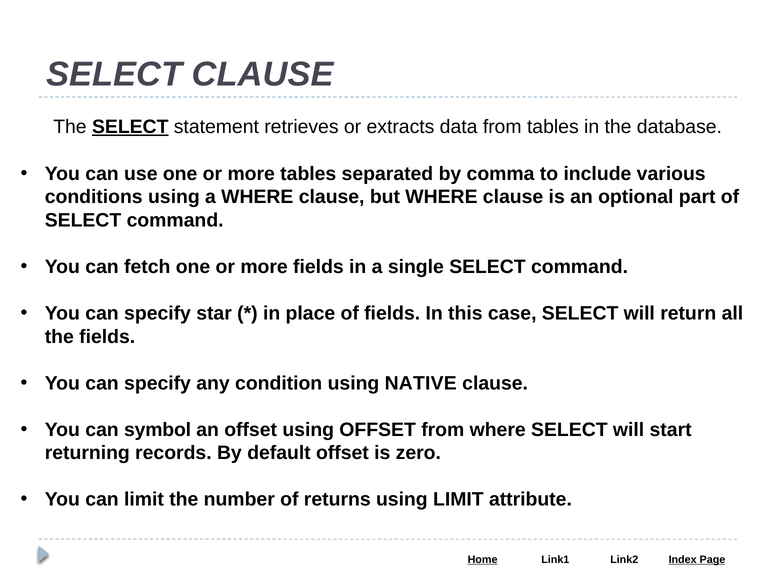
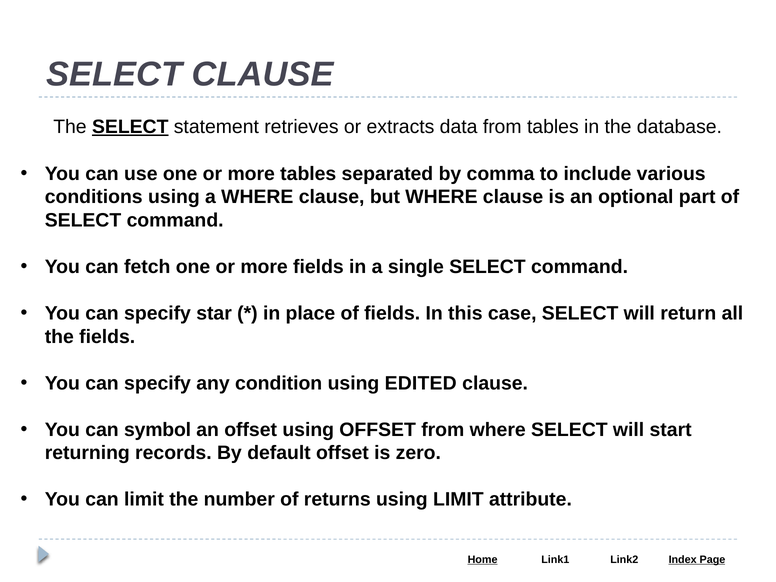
NATIVE: NATIVE -> EDITED
